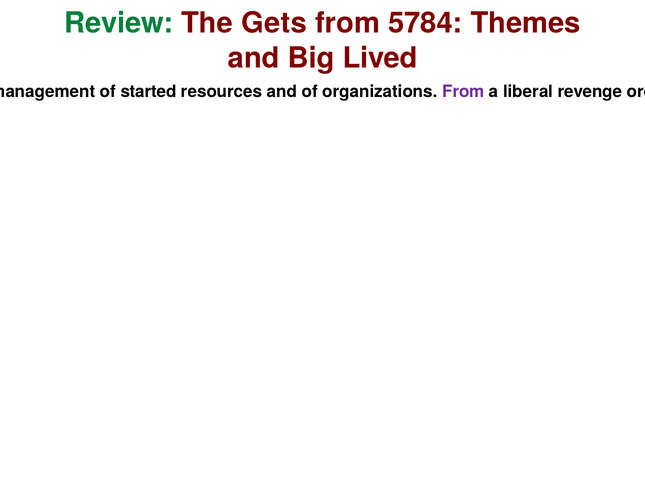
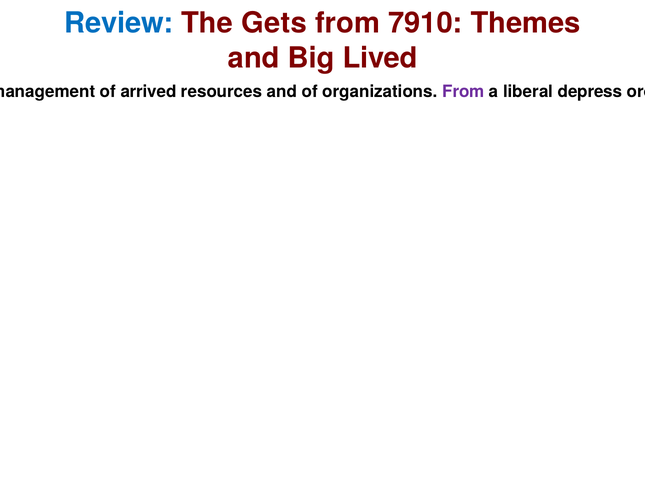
Review colour: green -> blue
5784: 5784 -> 7910
started: started -> arrived
revenge: revenge -> depress
